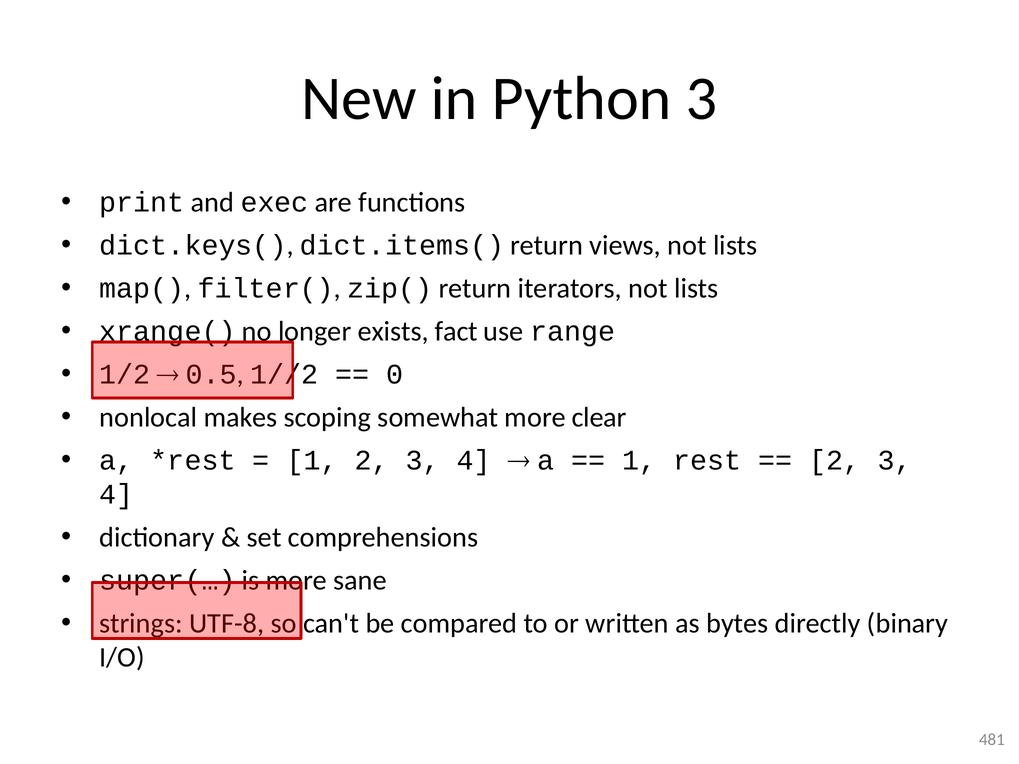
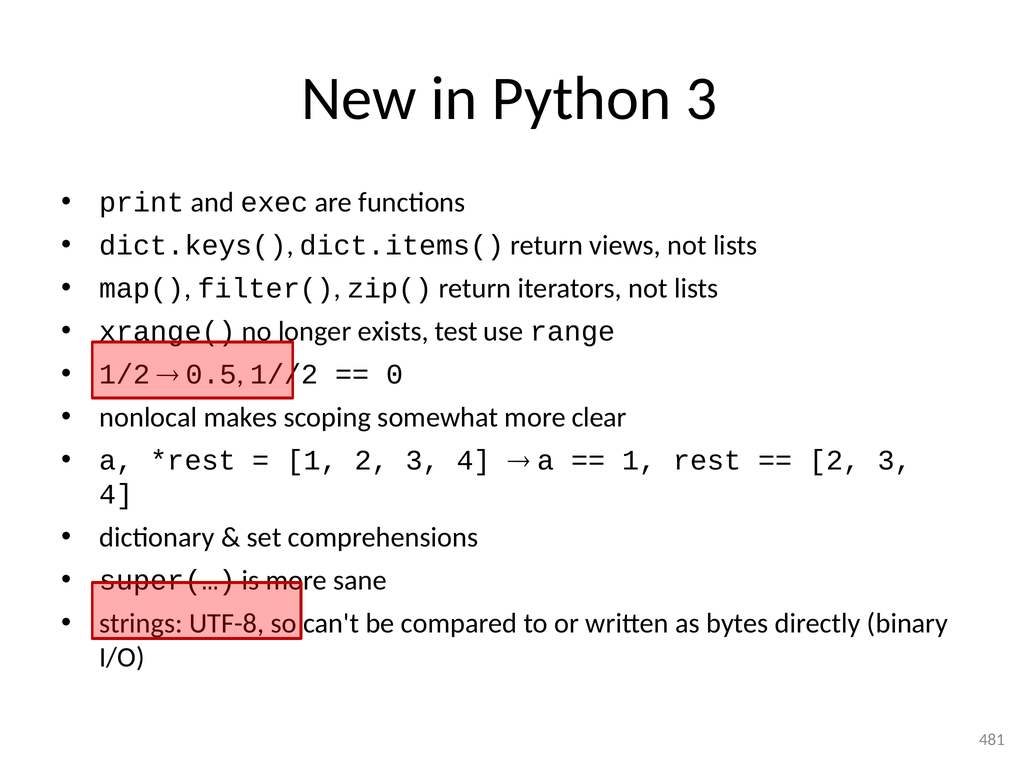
fact: fact -> test
